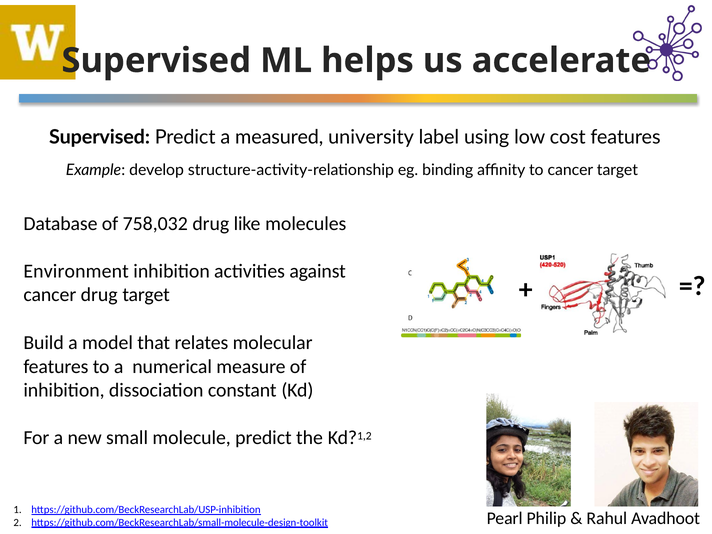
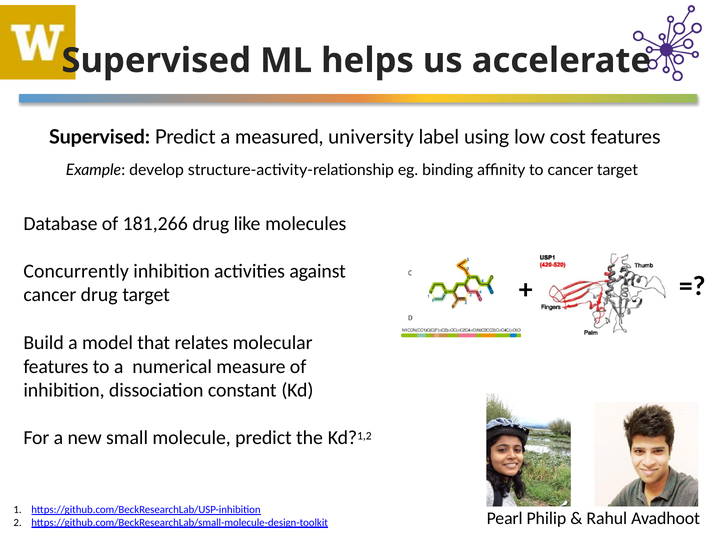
758,032: 758,032 -> 181,266
Environment: Environment -> Concurrently
